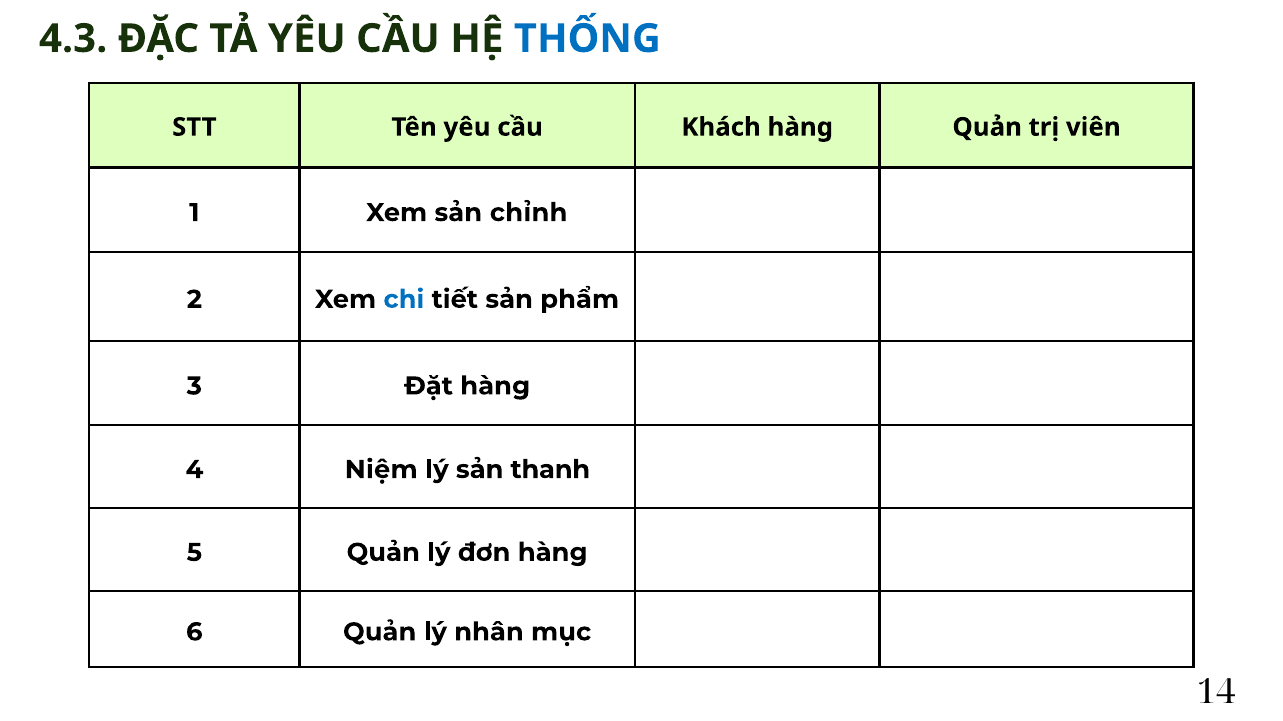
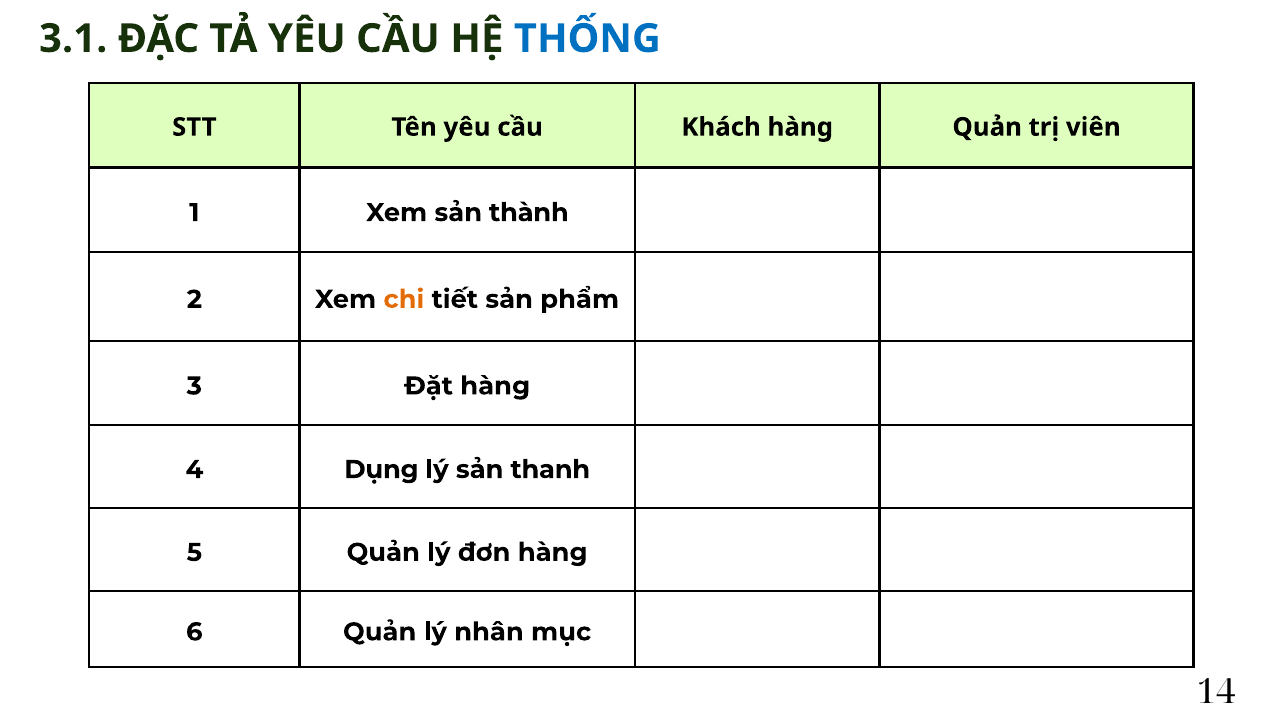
4.3: 4.3 -> 3.1
chỉnh: chỉnh -> thành
chi colour: blue -> orange
Niệm: Niệm -> Dụng
